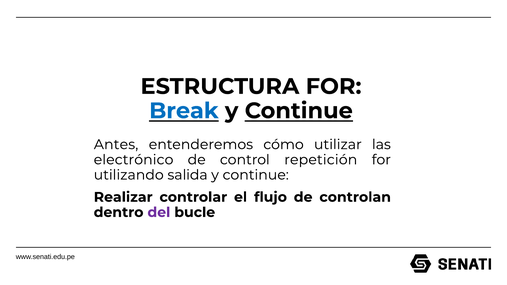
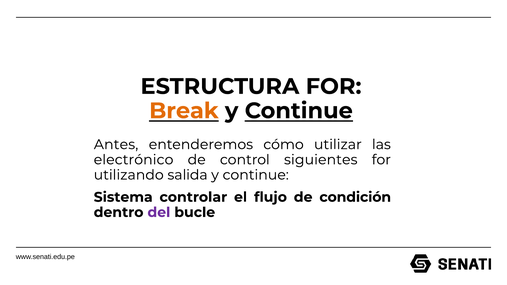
Break colour: blue -> orange
repetición: repetición -> siguientes
Realizar: Realizar -> Sistema
controlan: controlan -> condición
